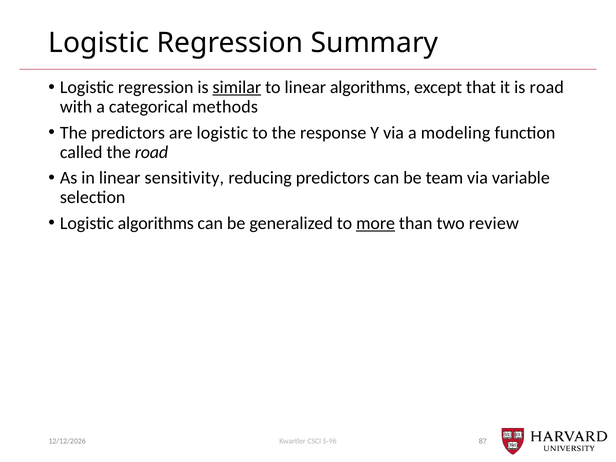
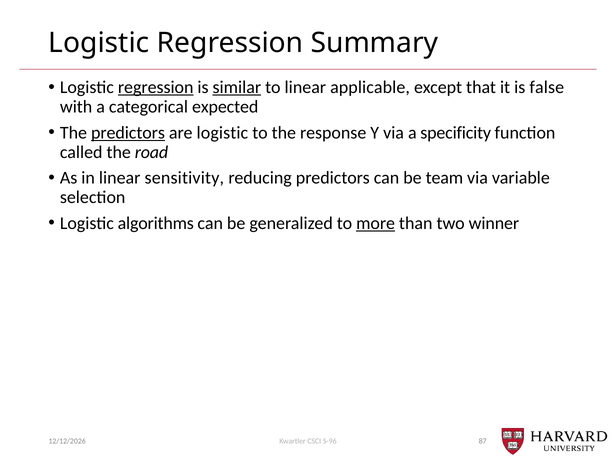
regression at (156, 87) underline: none -> present
linear algorithms: algorithms -> applicable
is road: road -> false
methods: methods -> expected
predictors at (128, 133) underline: none -> present
modeling: modeling -> specificity
review: review -> winner
